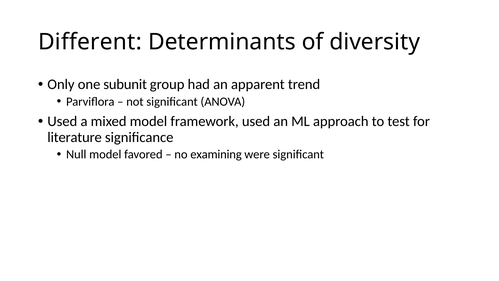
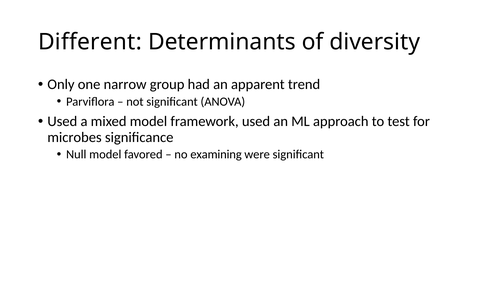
subunit: subunit -> narrow
literature: literature -> microbes
